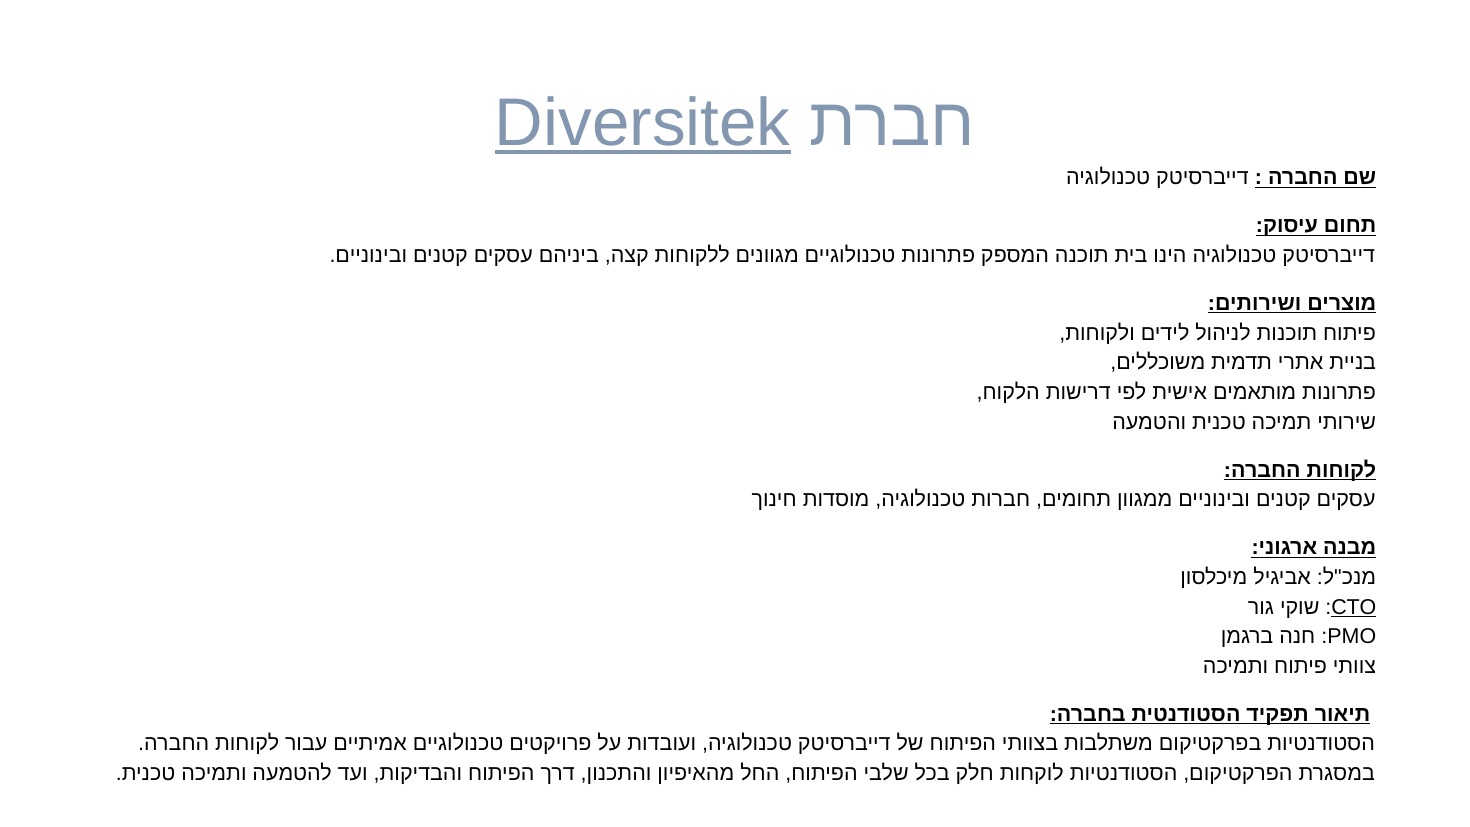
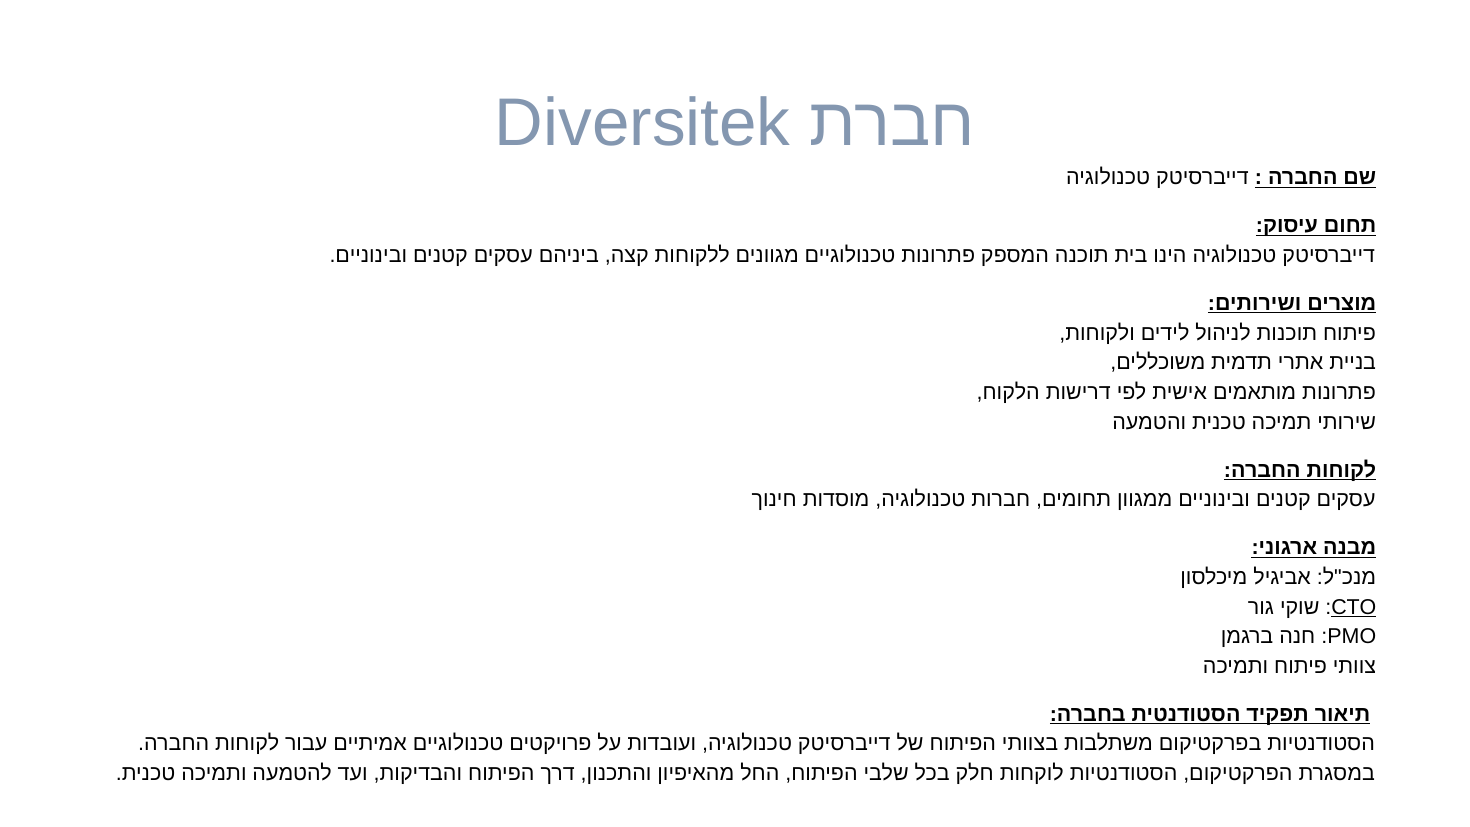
Diversitek underline: present -> none
